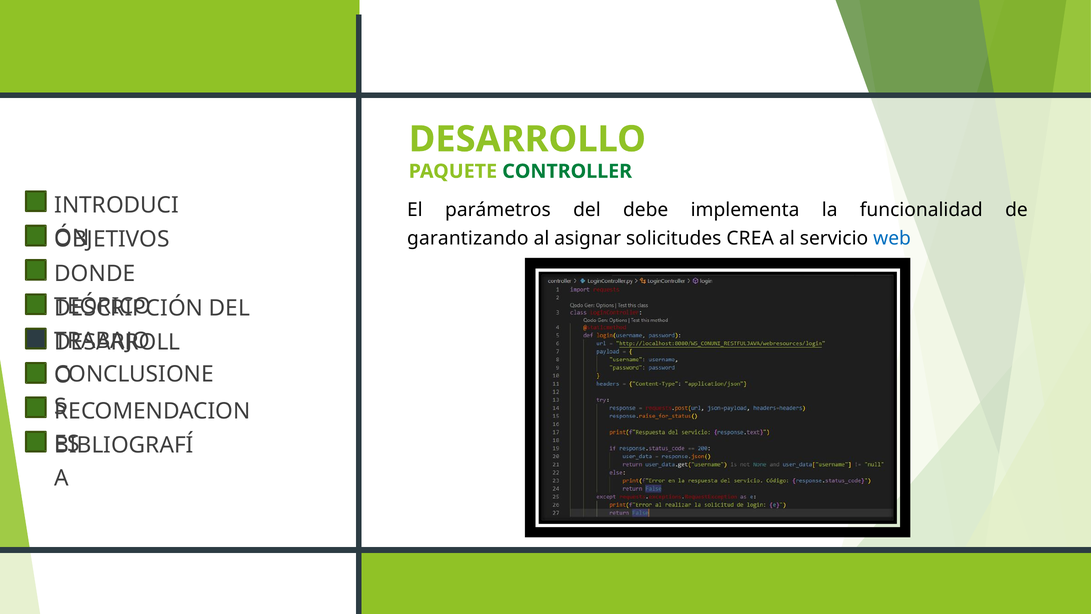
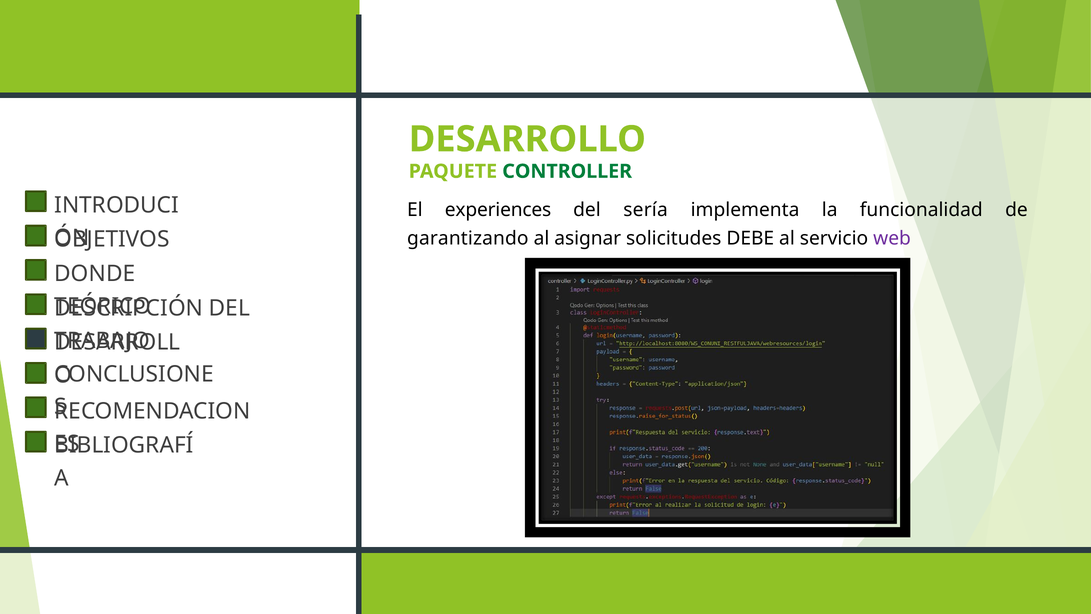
parámetros: parámetros -> experiences
debe: debe -> sería
CREA: CREA -> DEBE
web colour: blue -> purple
